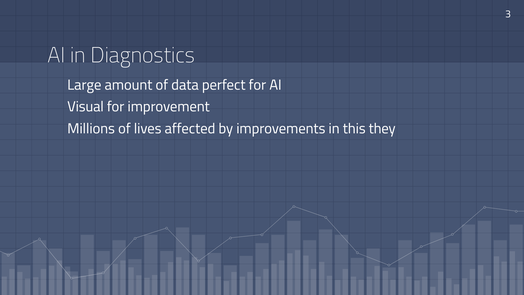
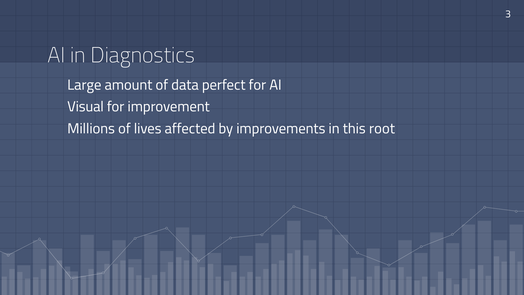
they: they -> root
